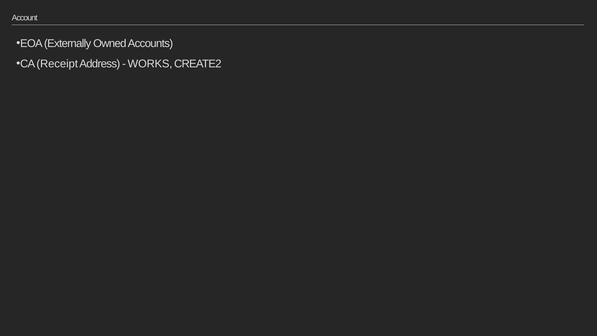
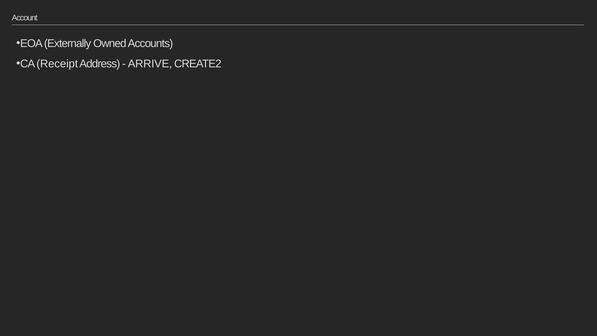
WORKS: WORKS -> ARRIVE
